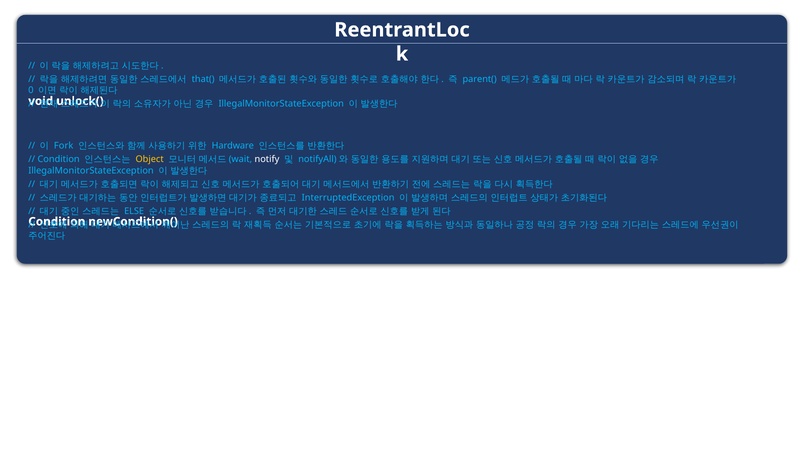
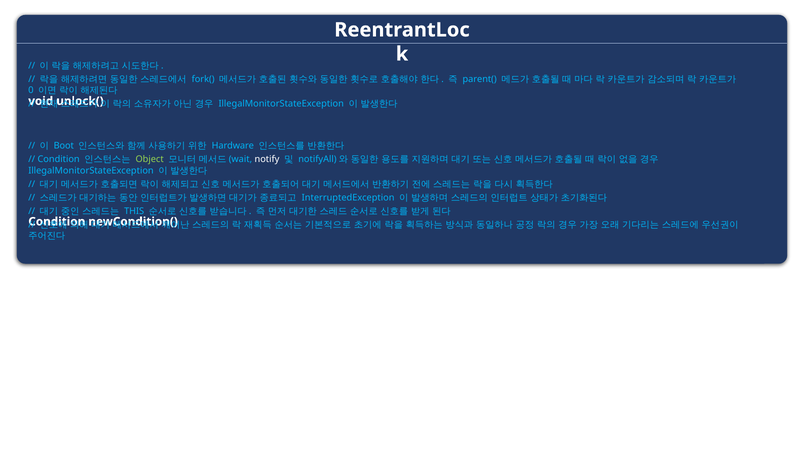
that(: that( -> fork(
Fork: Fork -> Boot
Object colour: yellow -> light green
ELSE: ELSE -> THIS
